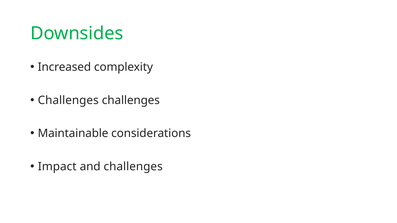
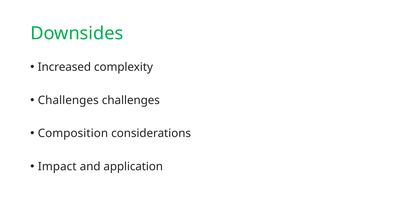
Maintainable: Maintainable -> Composition
and challenges: challenges -> application
